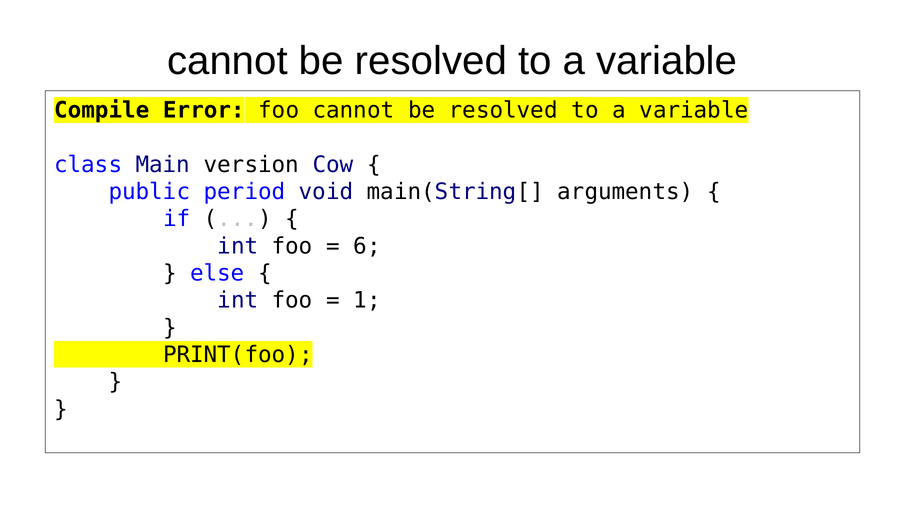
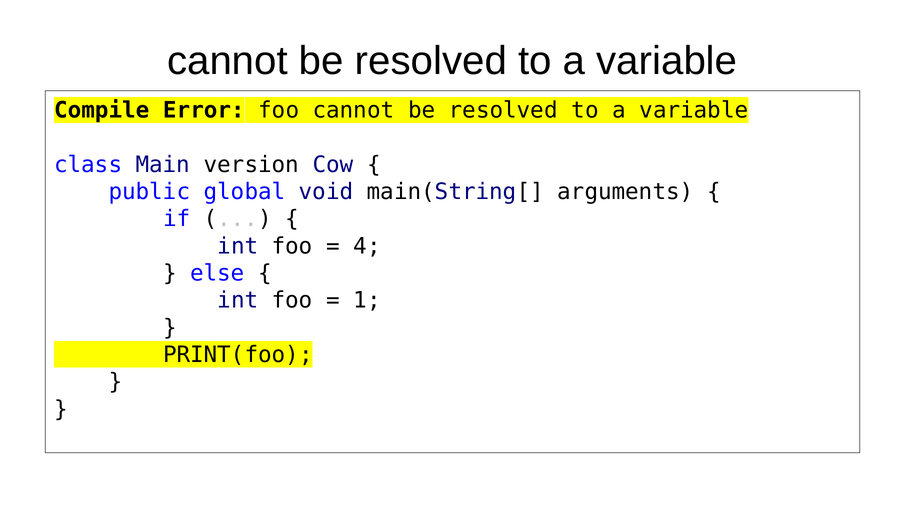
period: period -> global
6: 6 -> 4
